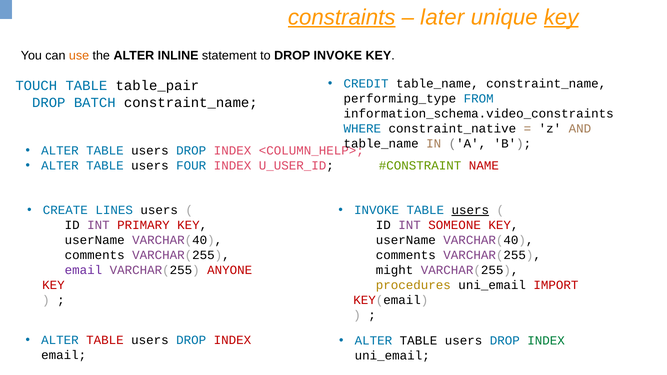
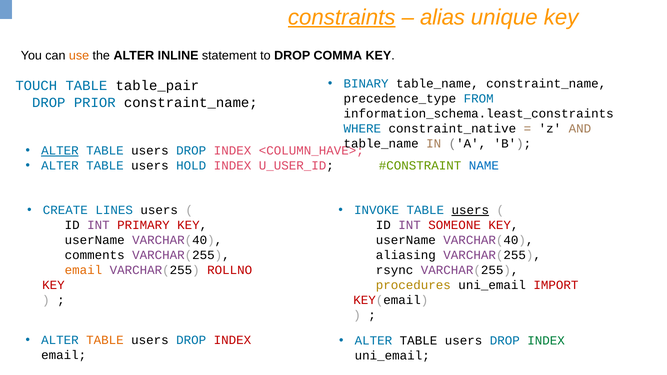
later: later -> alias
key at (561, 17) underline: present -> none
DROP INVOKE: INVOKE -> COMMA
CREDIT: CREDIT -> BINARY
performing_type: performing_type -> precedence_type
BATCH: BATCH -> PRIOR
information_schema.video_constraints: information_schema.video_constraints -> information_schema.least_constraints
ALTER at (60, 151) underline: none -> present
<COLUMN_HELP>: <COLUMN_HELP> -> <COLUMN_HAVE>
FOUR: FOUR -> HOLD
NAME colour: red -> blue
comments at (406, 255): comments -> aliasing
email at (83, 270) colour: purple -> orange
ANYONE: ANYONE -> ROLLNO
might: might -> rsync
TABLE at (105, 340) colour: red -> orange
